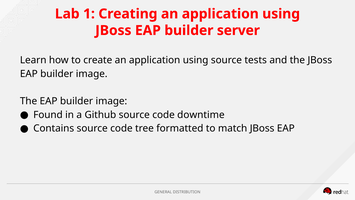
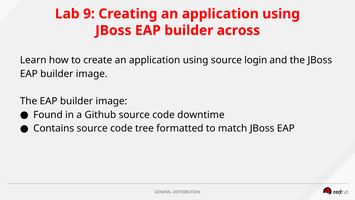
1: 1 -> 9
server: server -> across
tests: tests -> login
